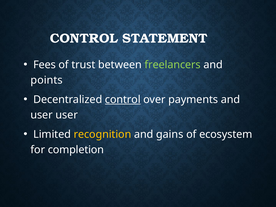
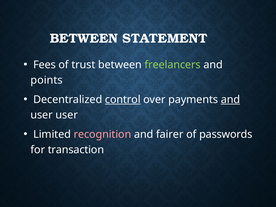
CONTROL at (84, 38): CONTROL -> BETWEEN
and at (230, 100) underline: none -> present
recognition colour: yellow -> pink
gains: gains -> fairer
ecosystem: ecosystem -> passwords
completion: completion -> transaction
